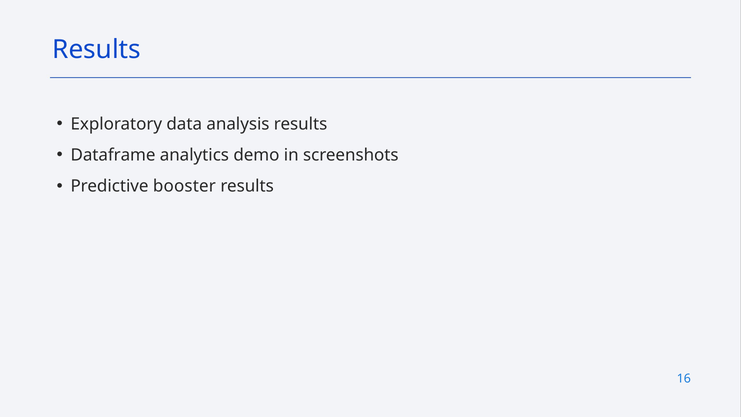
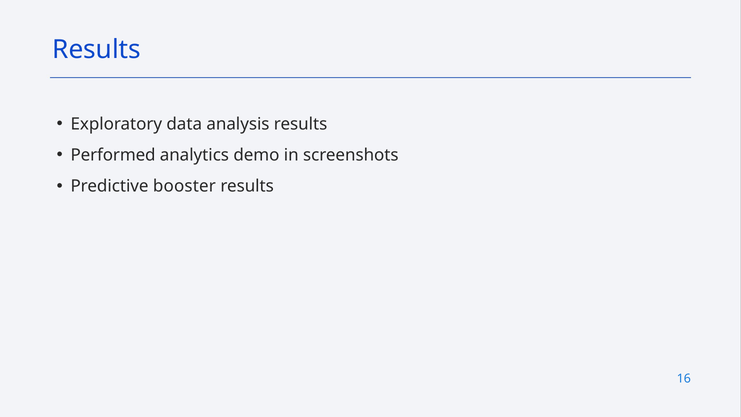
Dataframe: Dataframe -> Performed
